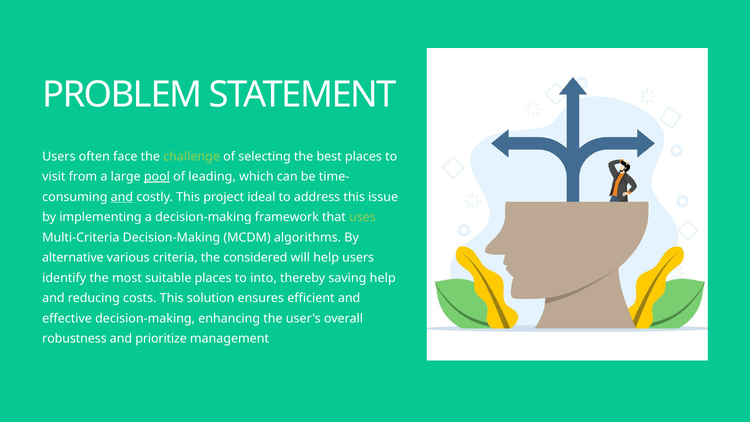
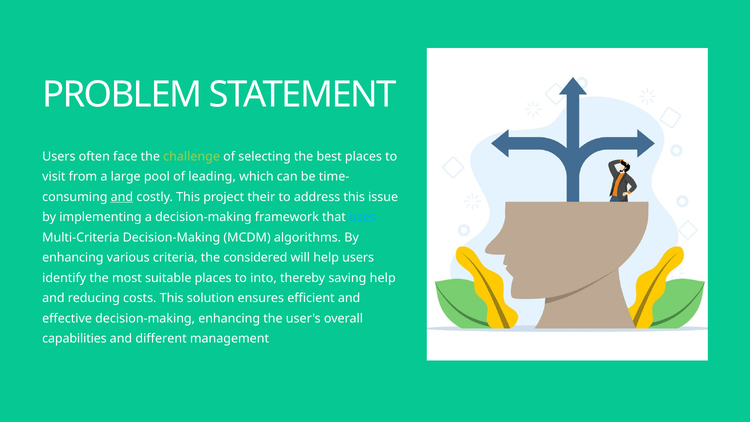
pool underline: present -> none
ideal: ideal -> their
uses colour: light green -> light blue
alternative at (73, 258): alternative -> enhancing
robustness: robustness -> capabilities
prioritize: prioritize -> different
